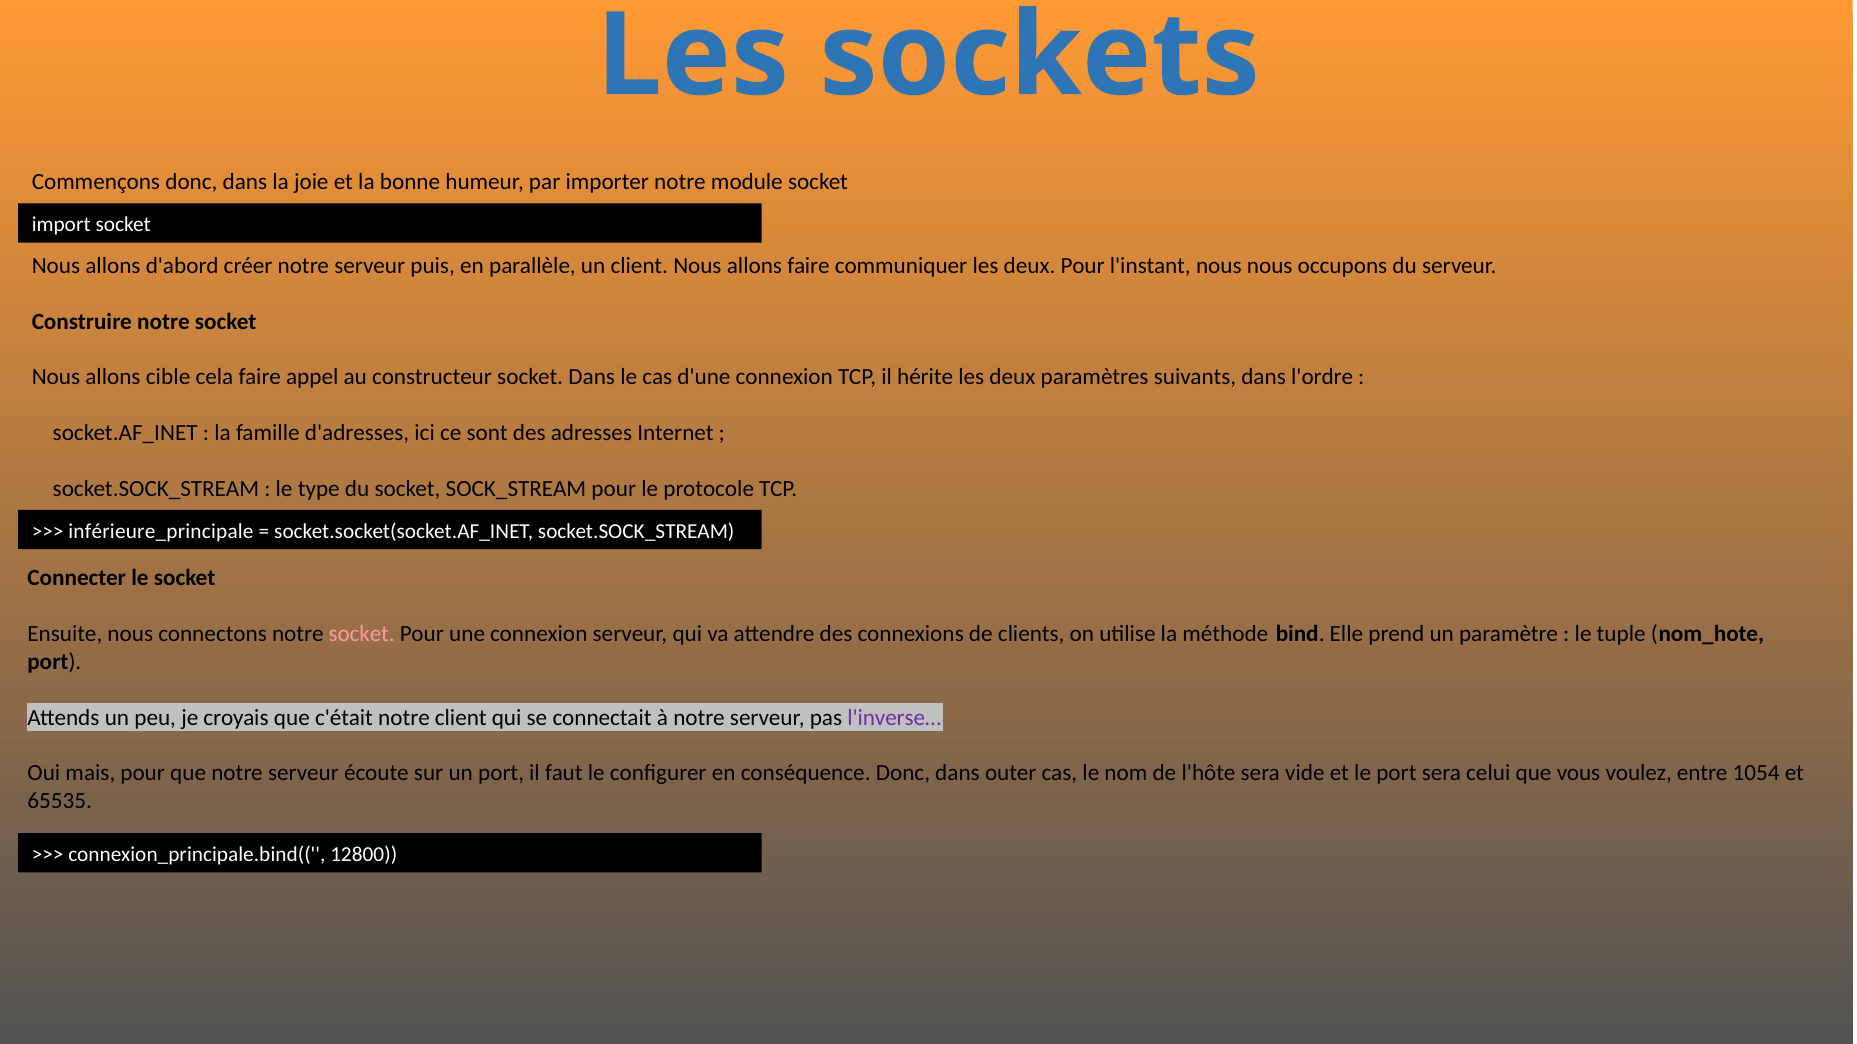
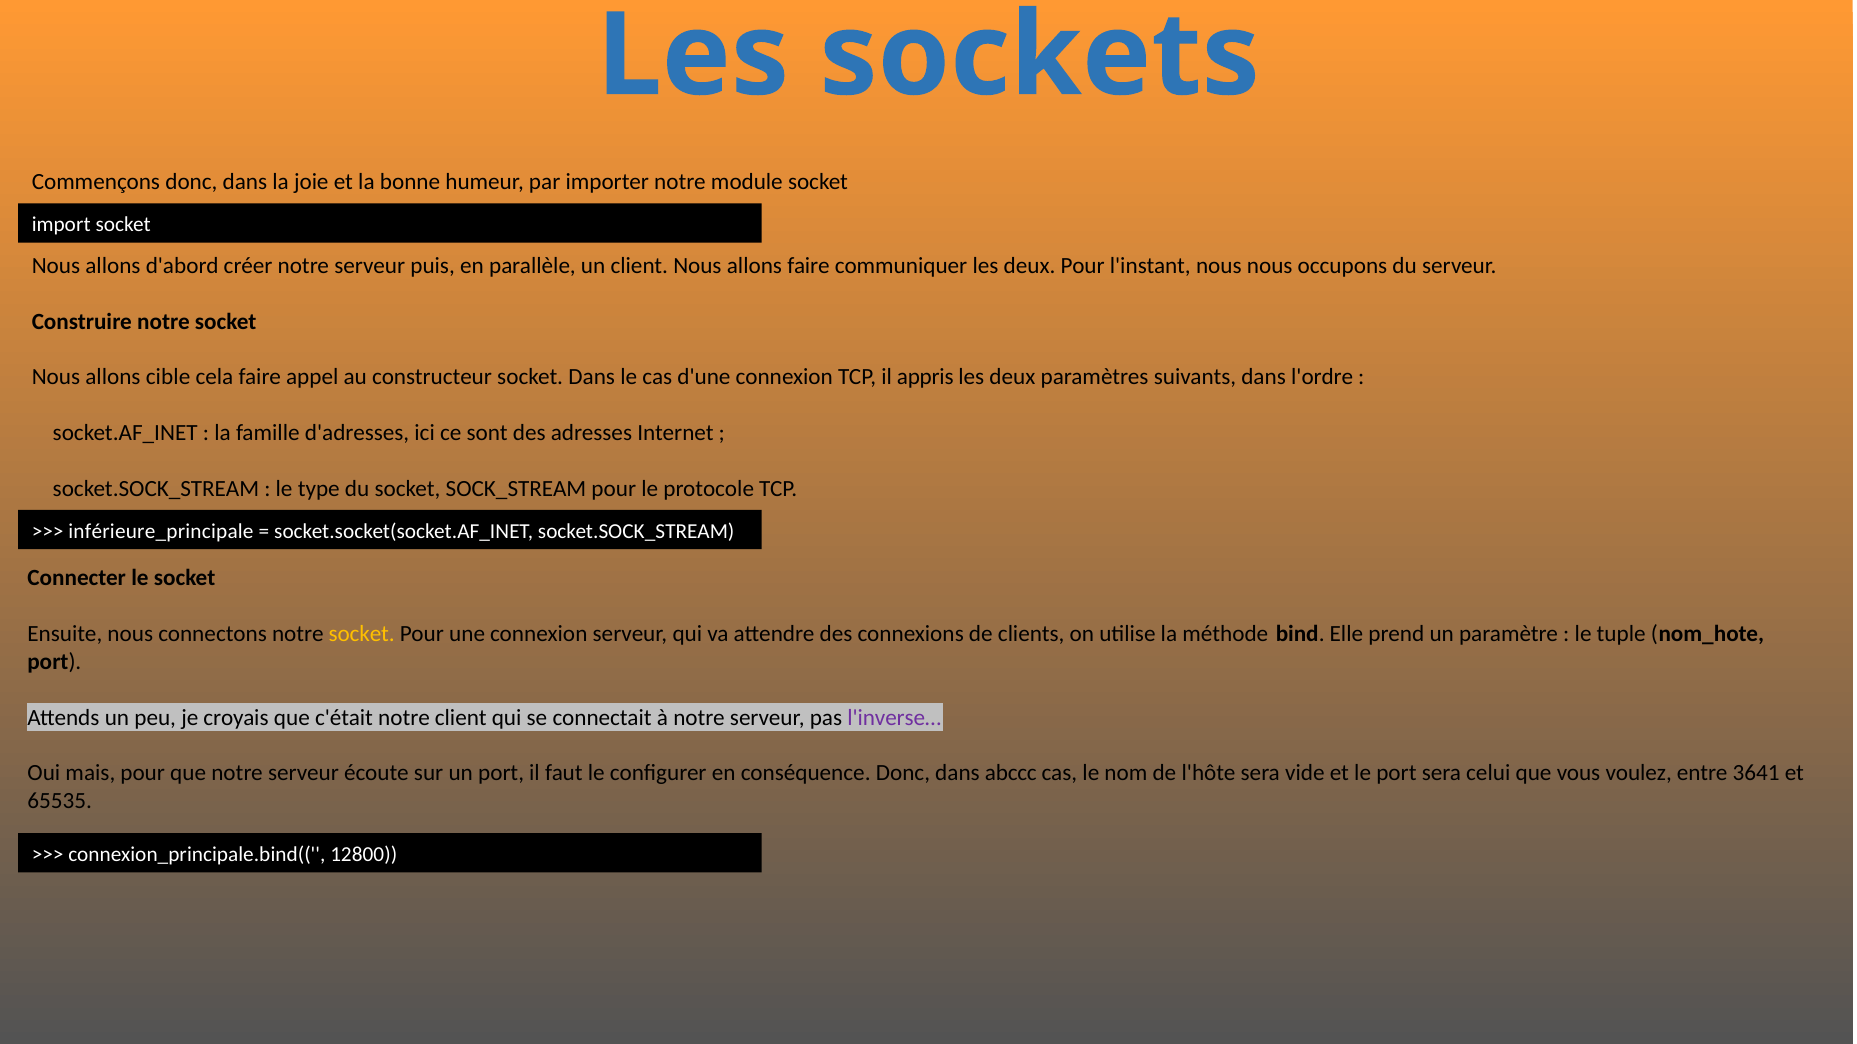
hérite: hérite -> appris
socket at (362, 634) colour: pink -> yellow
outer: outer -> abccc
1054: 1054 -> 3641
